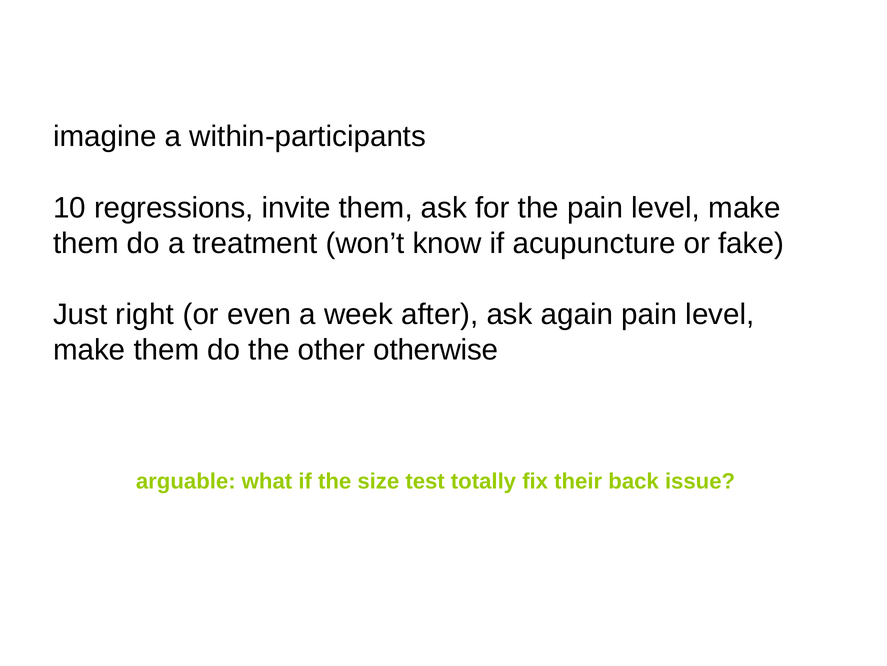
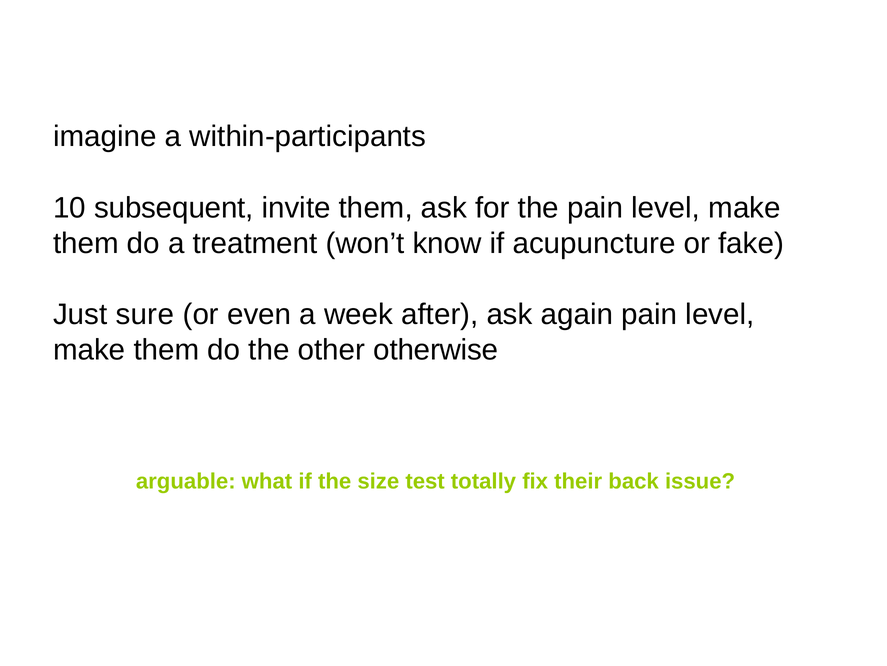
regressions: regressions -> subsequent
right: right -> sure
